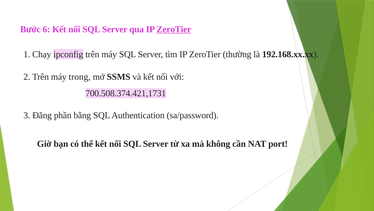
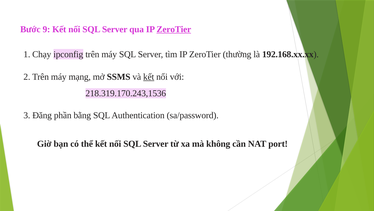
6: 6 -> 9
trong: trong -> mạng
kết at (149, 77) underline: none -> present
700.508.374.421,1731: 700.508.374.421,1731 -> 218.319.170.243,1536
